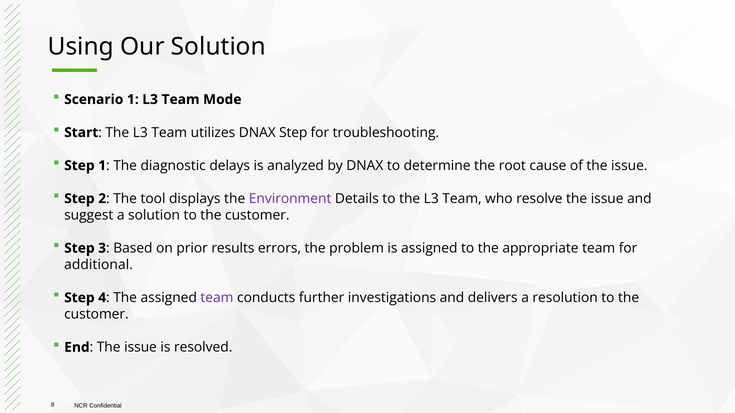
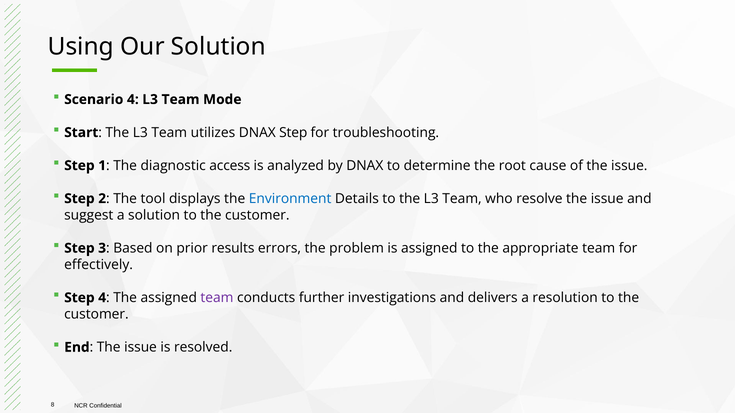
Scenario 1: 1 -> 4
delays: delays -> access
Environment colour: purple -> blue
additional: additional -> effectively
